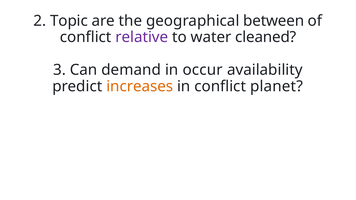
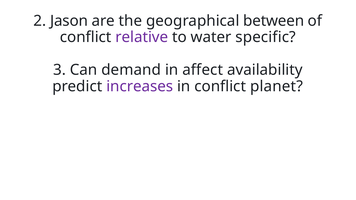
Topic: Topic -> Jason
cleaned: cleaned -> specific
occur: occur -> affect
increases colour: orange -> purple
